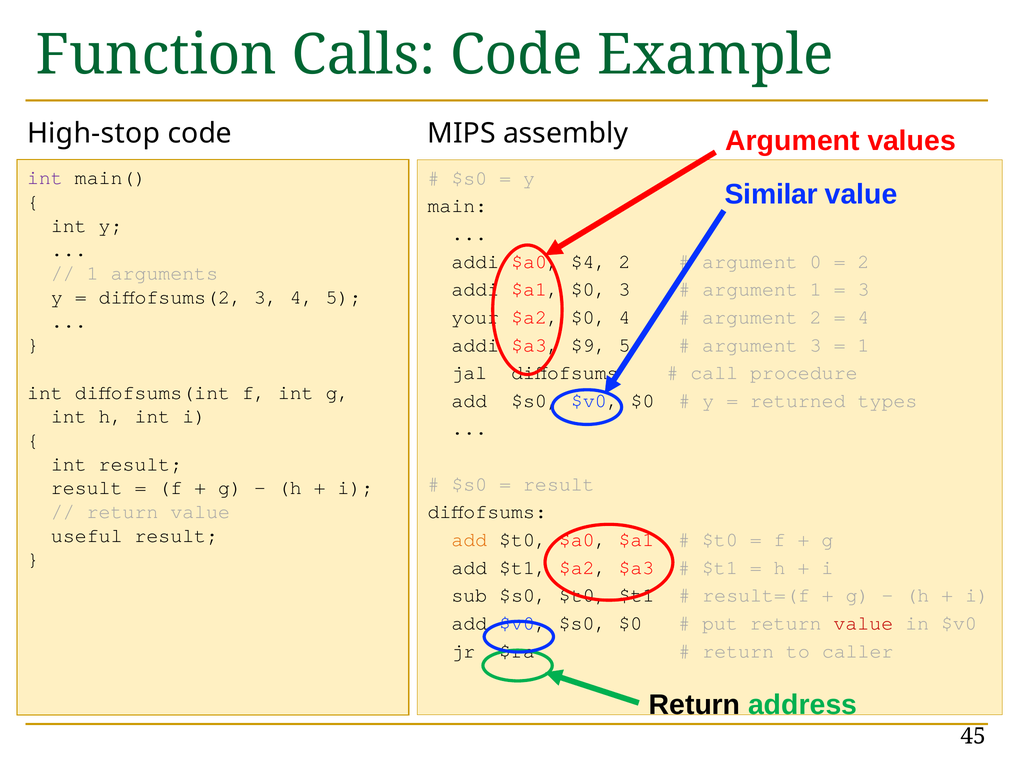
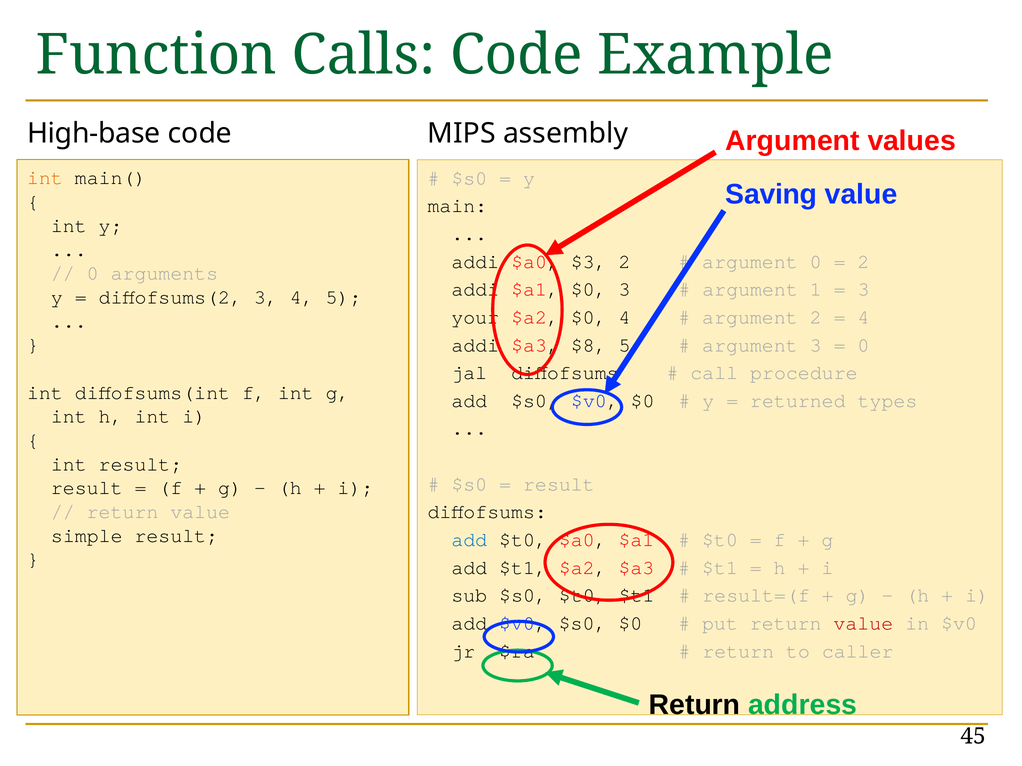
High-stop: High-stop -> High-base
int at (45, 178) colour: purple -> orange
Similar: Similar -> Saving
$4: $4 -> $3
1 at (93, 273): 1 -> 0
$9: $9 -> $8
1 at (863, 345): 1 -> 0
useful: useful -> simple
add at (469, 540) colour: orange -> blue
